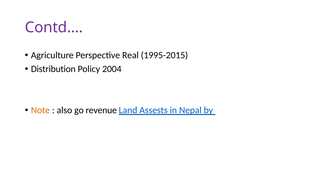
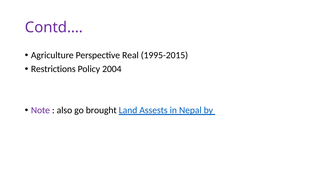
Distribution: Distribution -> Restrictions
Note colour: orange -> purple
revenue: revenue -> brought
